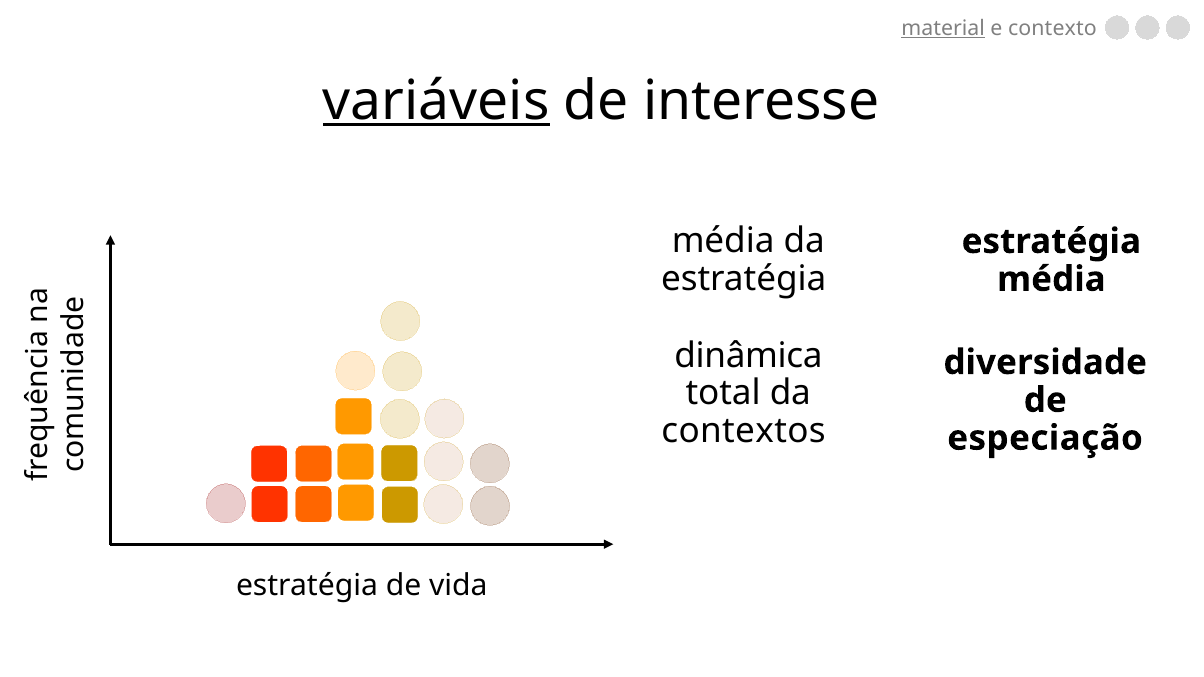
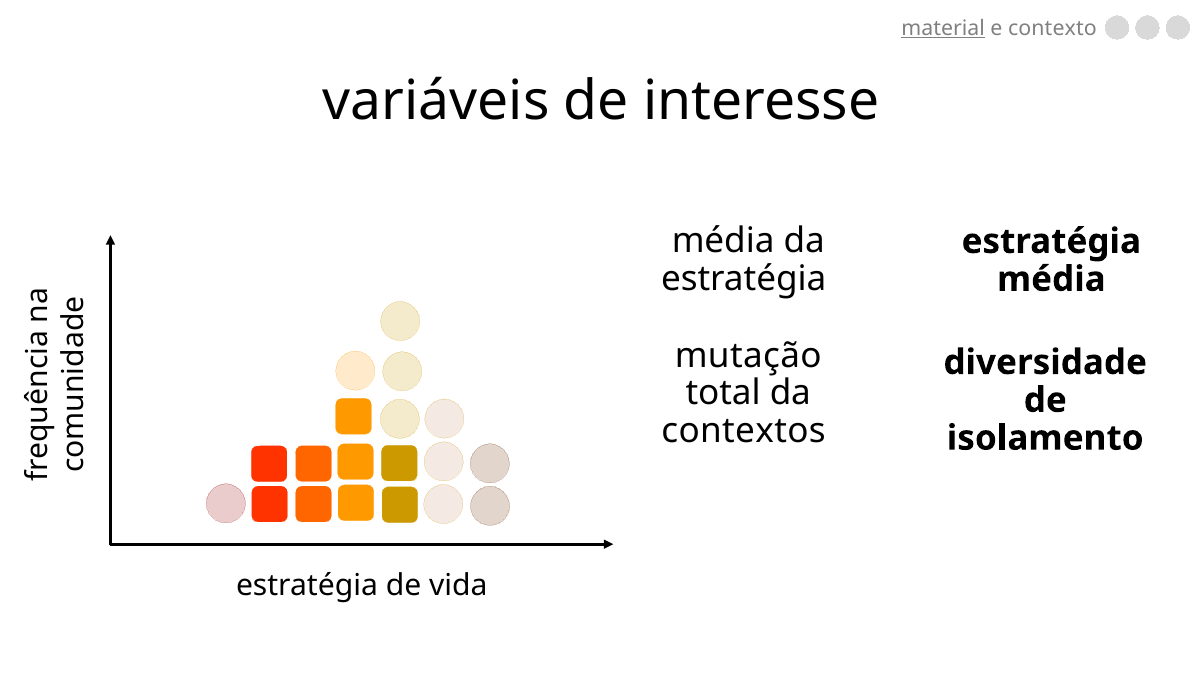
variáveis underline: present -> none
dinâmica: dinâmica -> mutação
especiação: especiação -> isolamento
